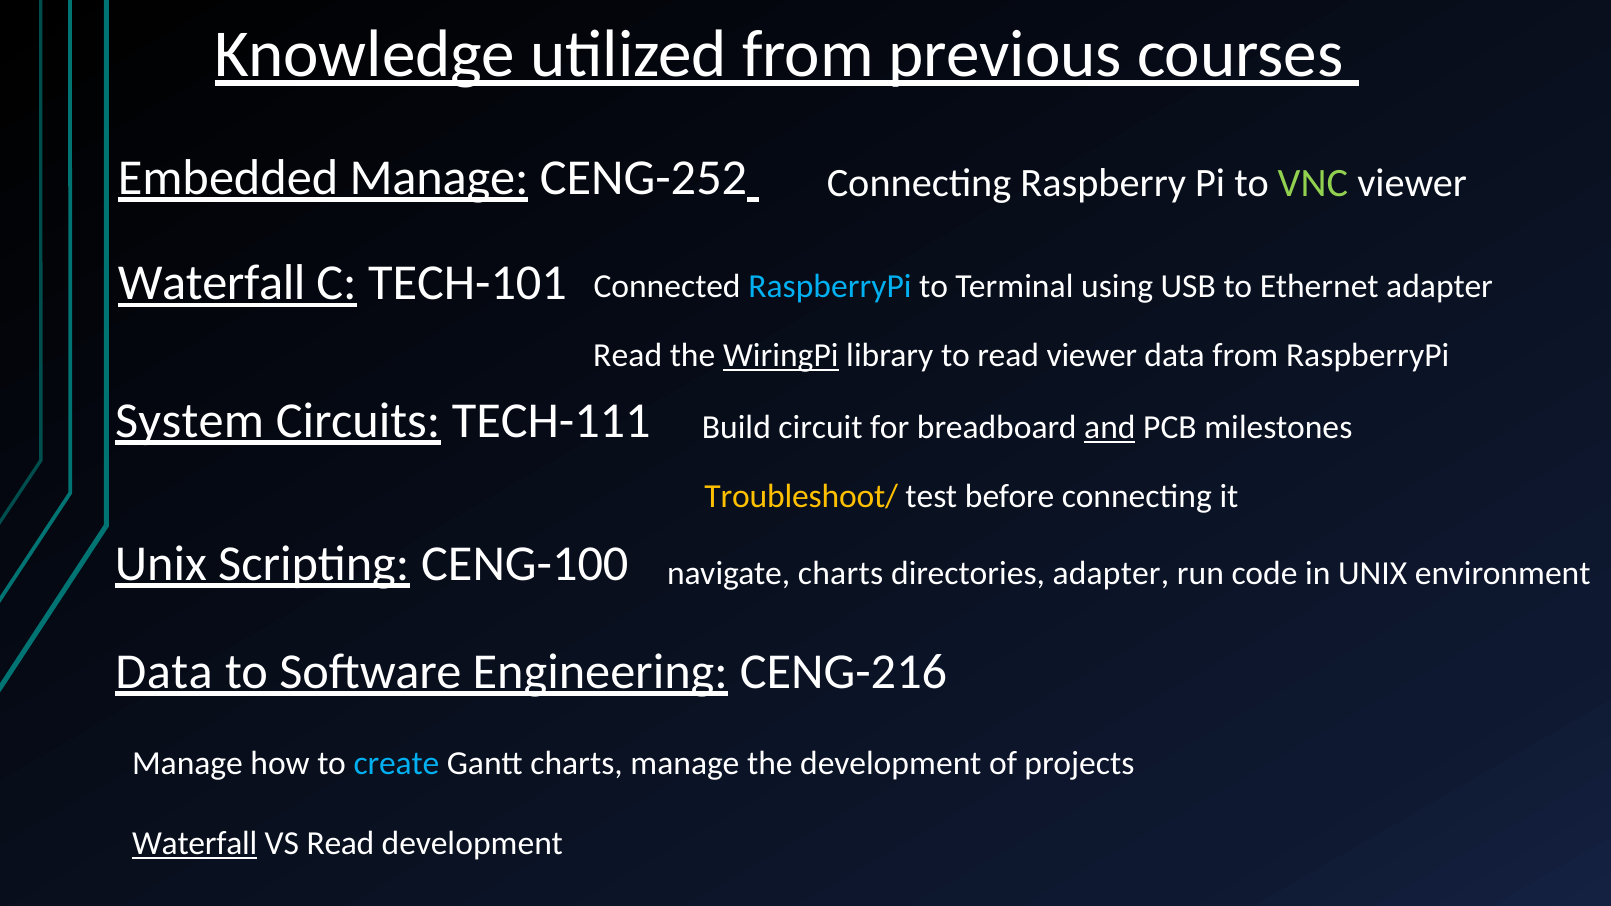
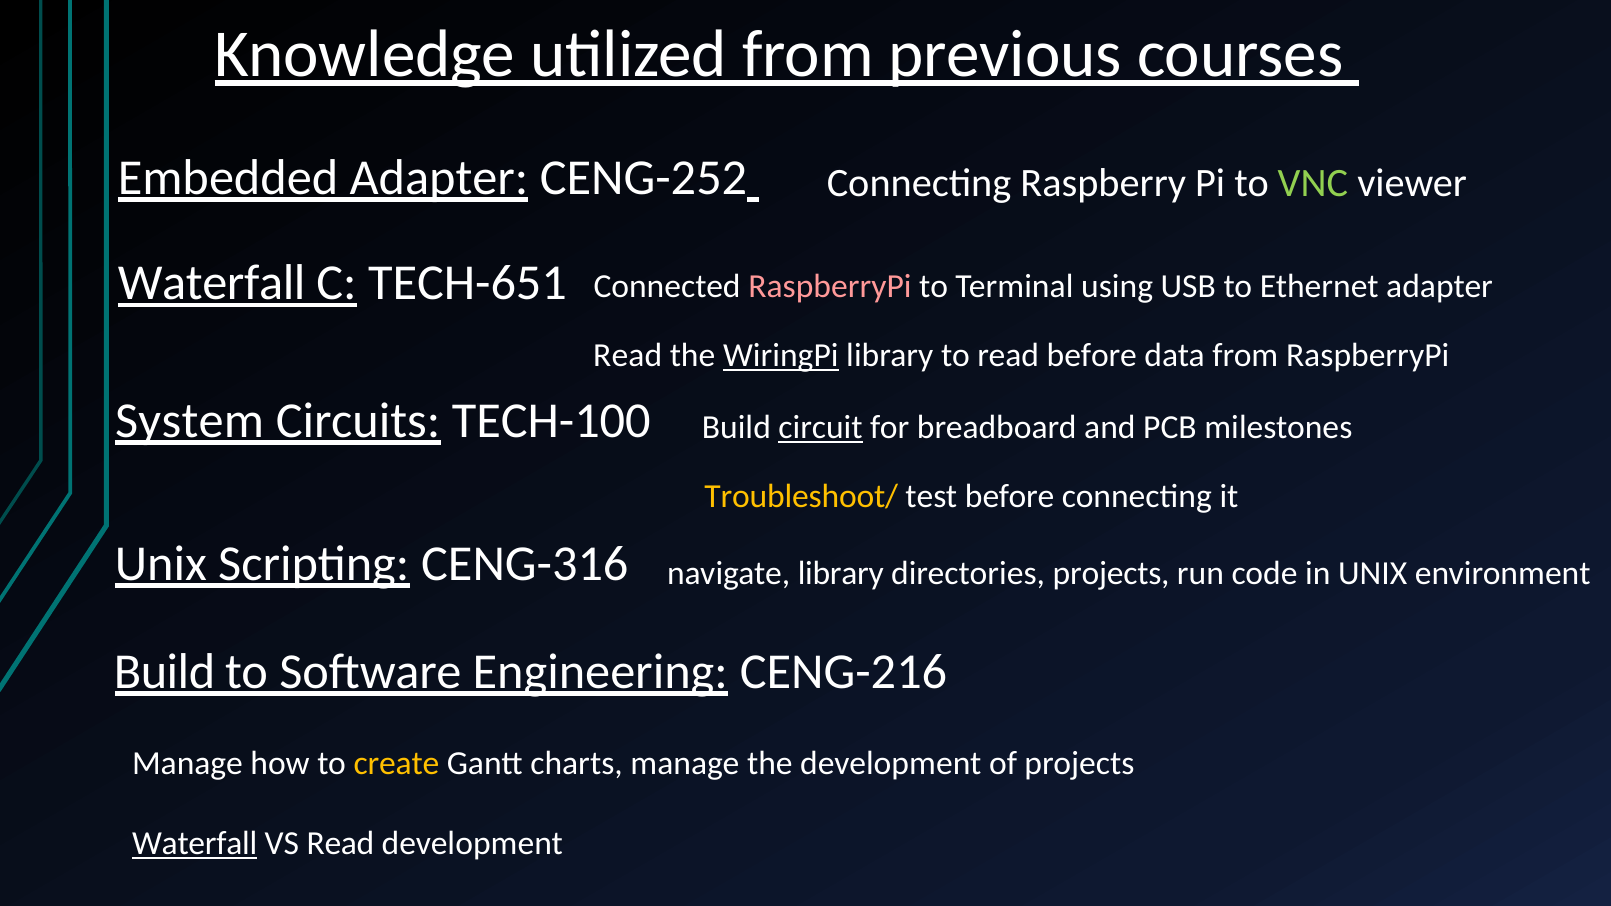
Embedded Manage: Manage -> Adapter
TECH-101: TECH-101 -> TECH-651
RaspberryPi at (830, 286) colour: light blue -> pink
read viewer: viewer -> before
TECH-111: TECH-111 -> TECH-100
circuit underline: none -> present
and underline: present -> none
CENG-100: CENG-100 -> CENG-316
navigate charts: charts -> library
directories adapter: adapter -> projects
Data at (164, 672): Data -> Build
create colour: light blue -> yellow
